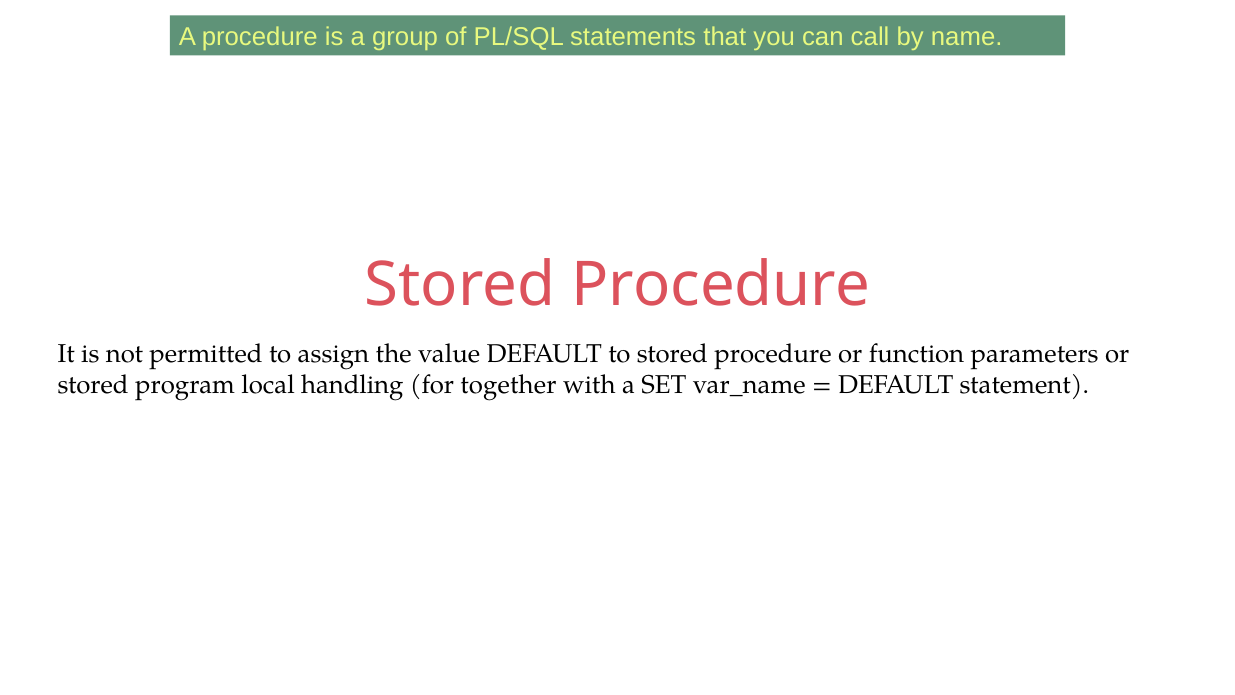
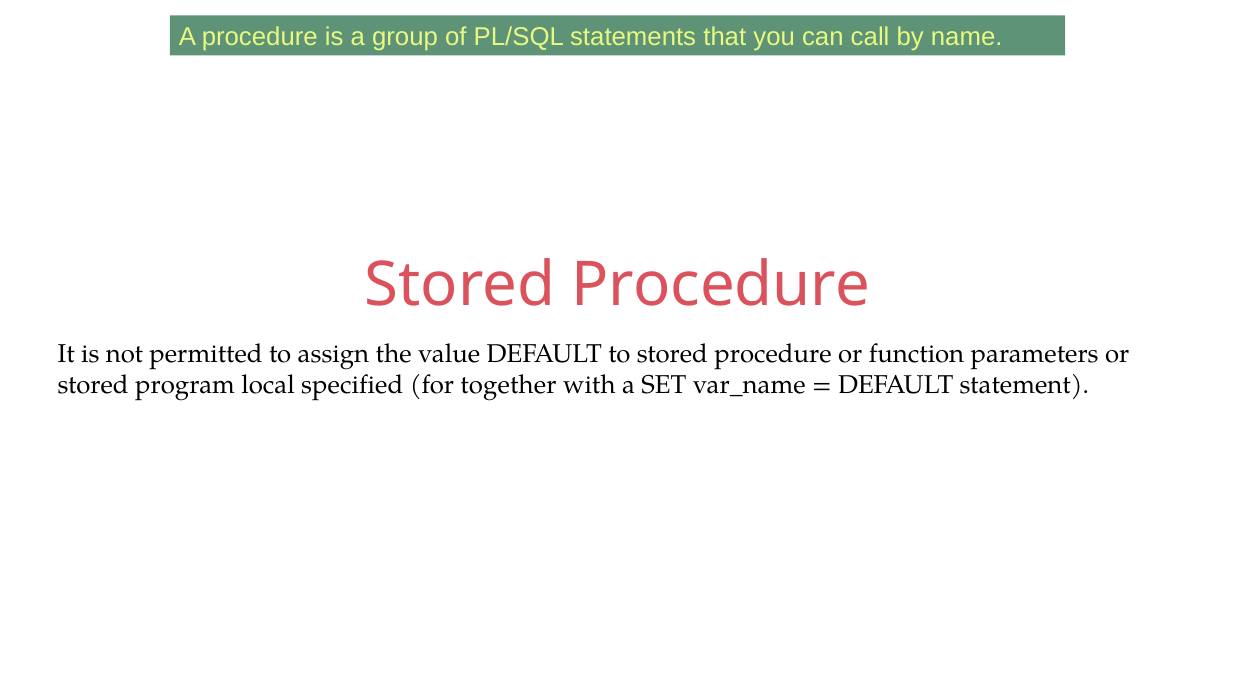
handling: handling -> specified
